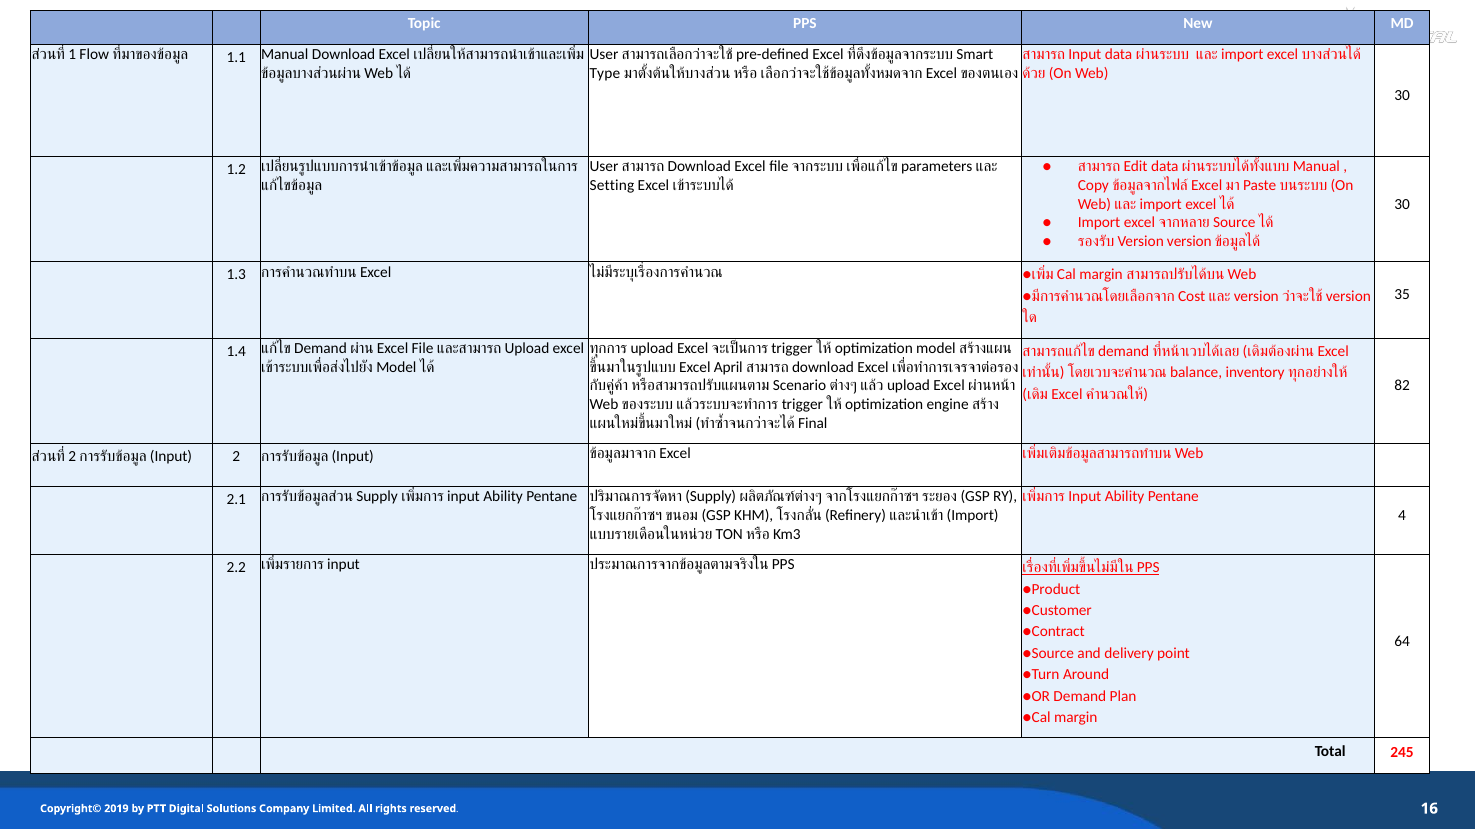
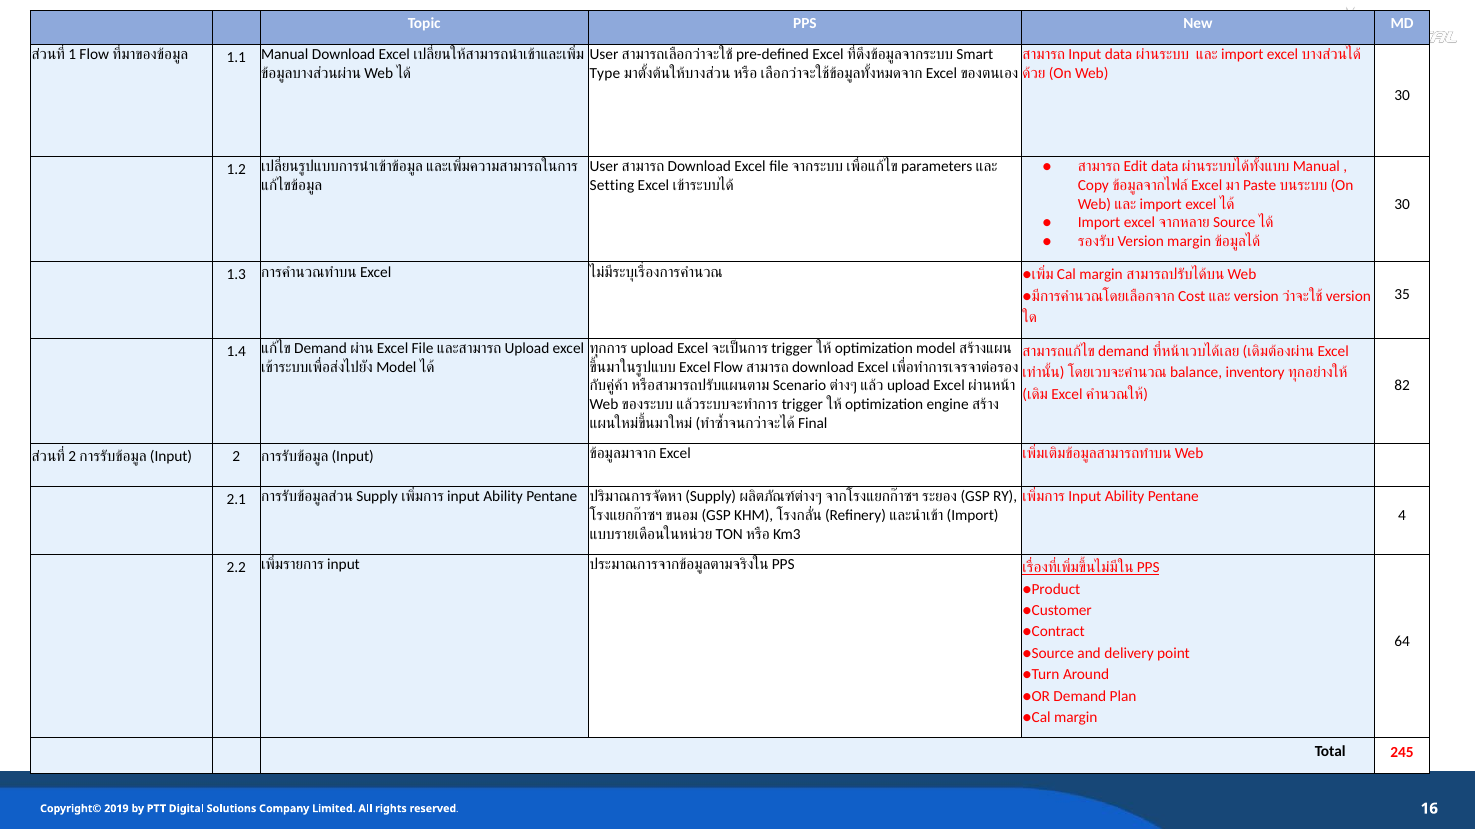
version at (1189, 241): version -> margin
April at (728, 367): April -> Flow
